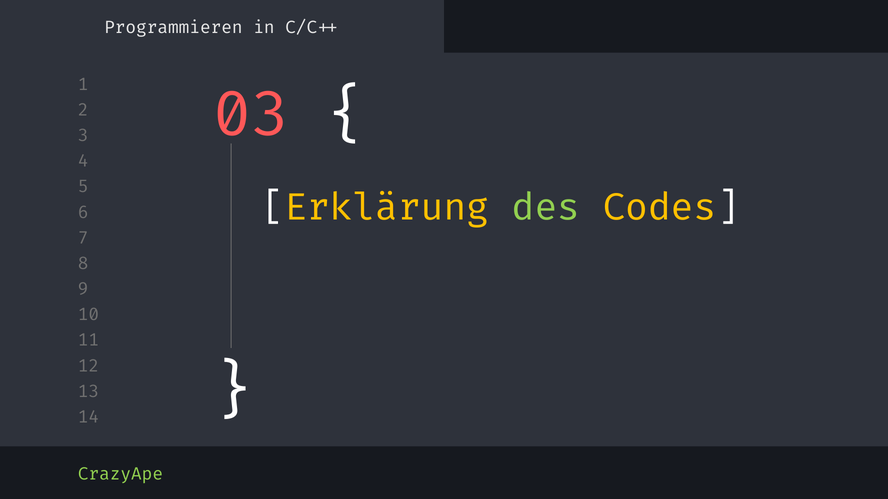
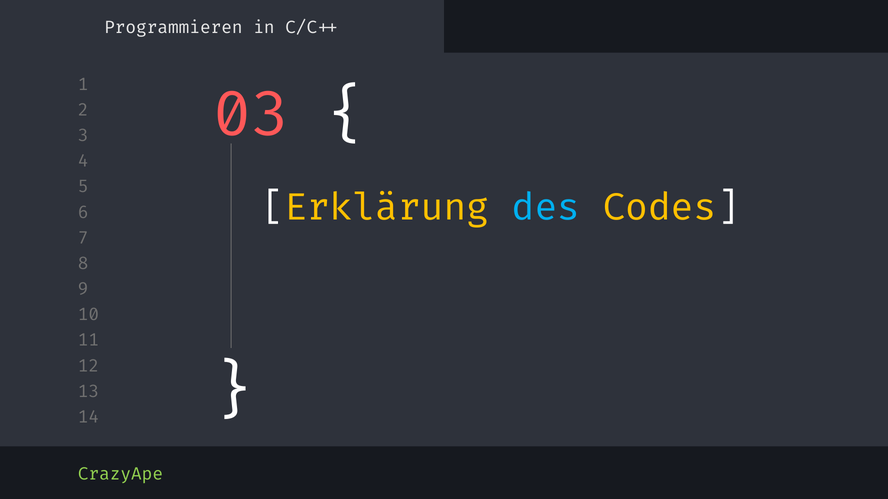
des colour: light green -> light blue
